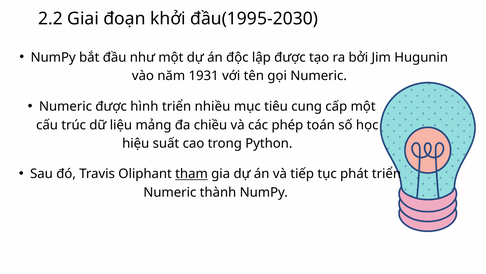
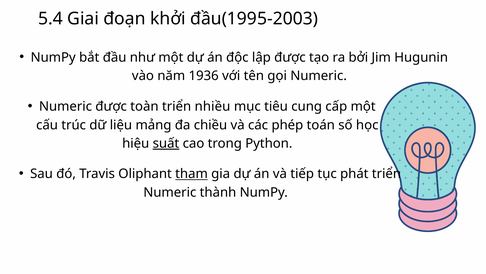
2.2: 2.2 -> 5.4
đầu(1995-2030: đầu(1995-2030 -> đầu(1995-2003
1931: 1931 -> 1936
hình: hình -> toàn
suất underline: none -> present
